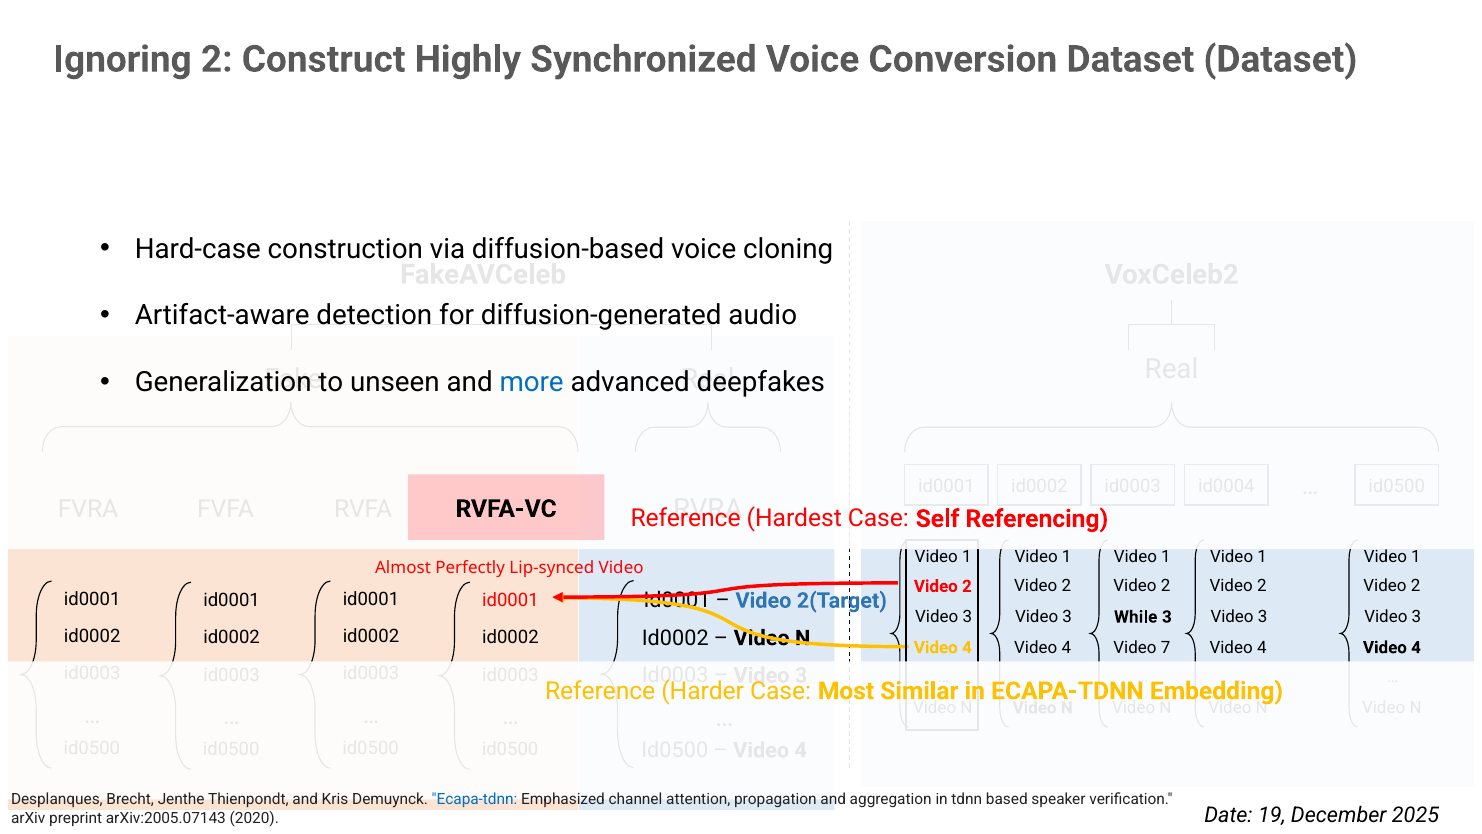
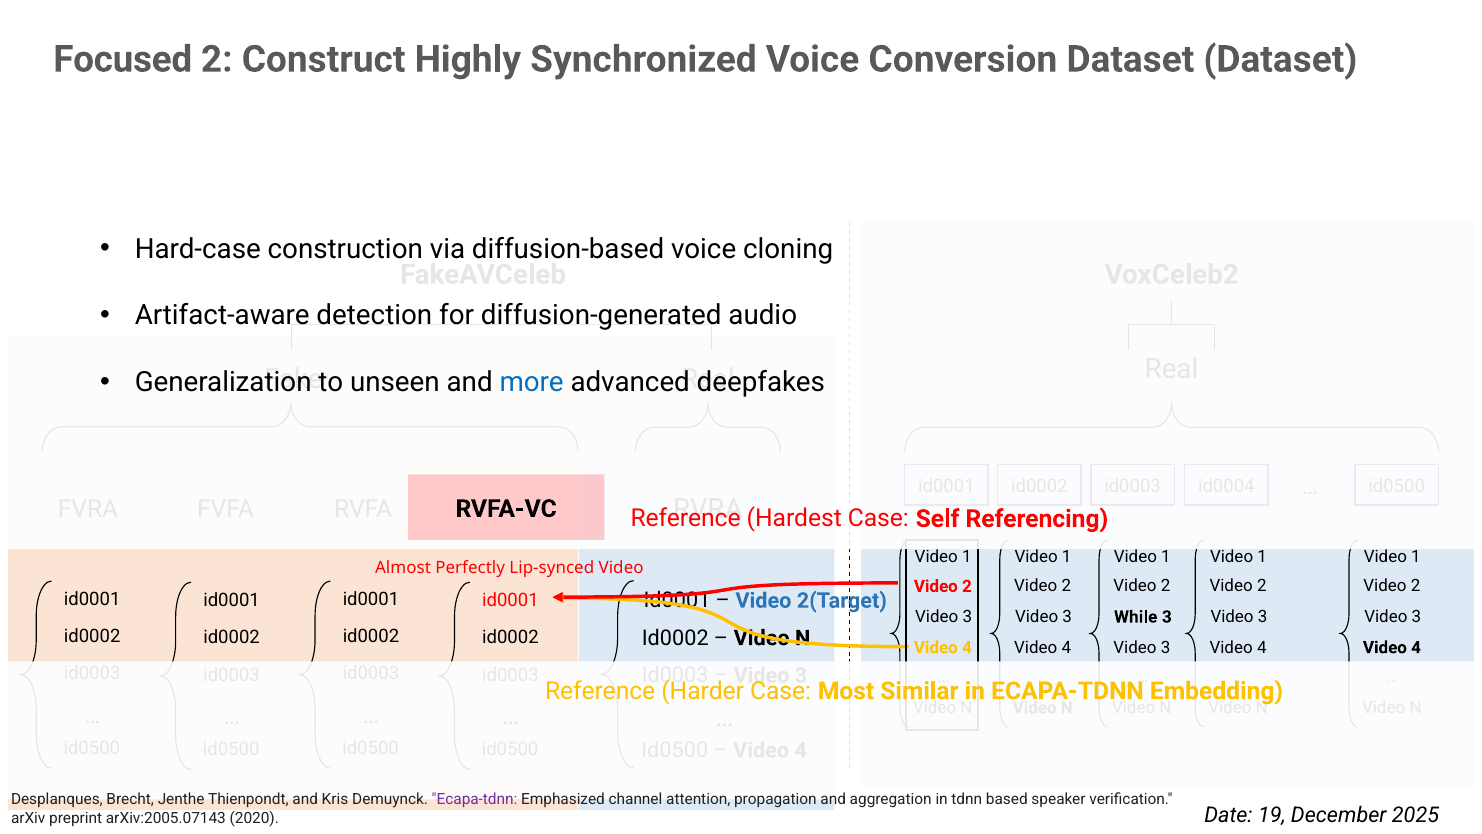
Ignoring: Ignoring -> Focused
7 at (1166, 647): 7 -> 3
Ecapa-tdnn at (475, 799) colour: blue -> purple
